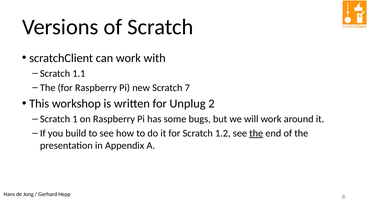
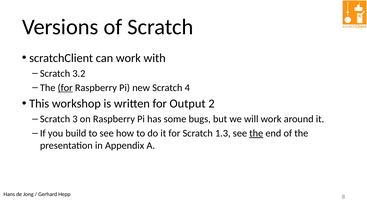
1.1: 1.1 -> 3.2
for at (65, 88) underline: none -> present
7: 7 -> 4
Unplug: Unplug -> Output
1: 1 -> 3
1.2: 1.2 -> 1.3
